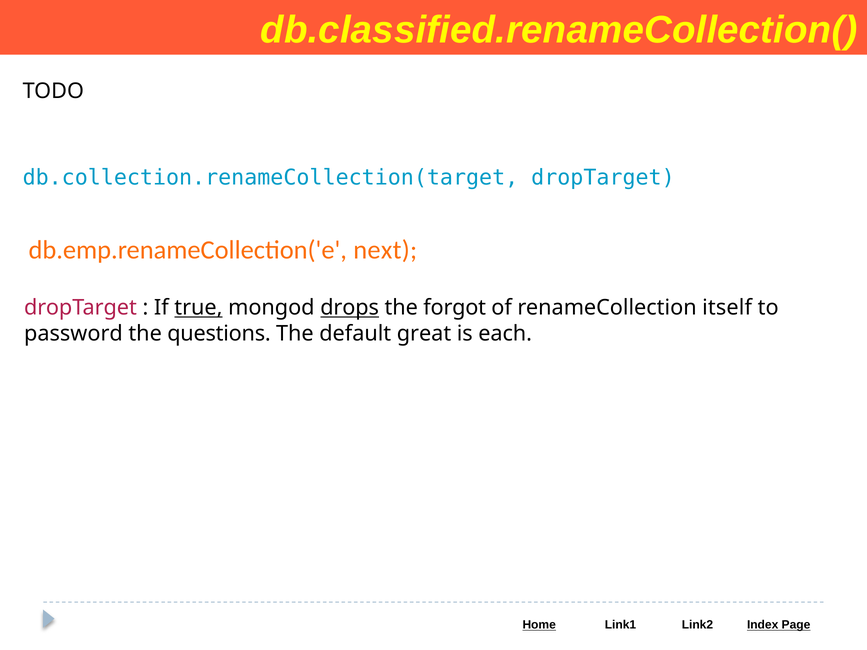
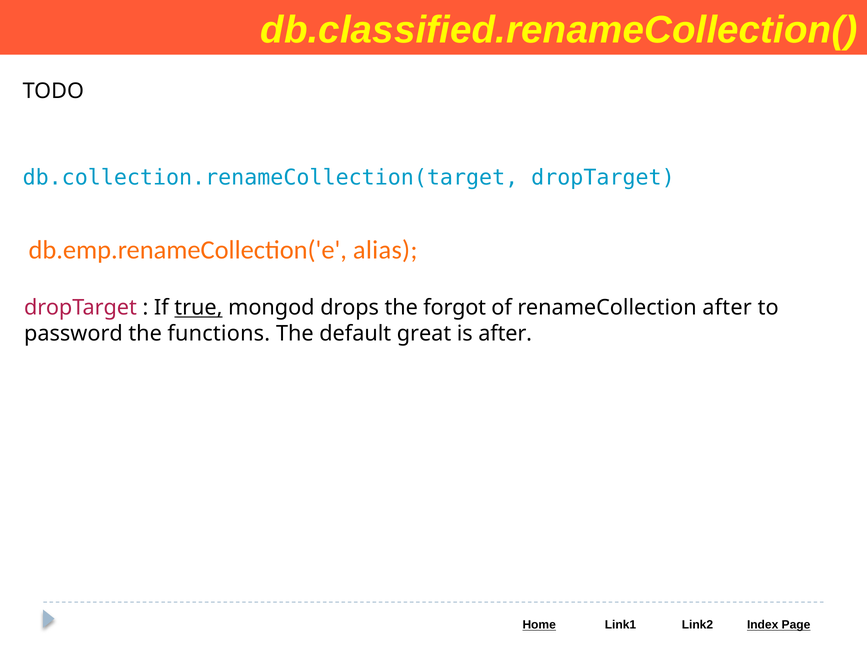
next: next -> alias
drops underline: present -> none
renameCollection itself: itself -> after
questions: questions -> functions
is each: each -> after
